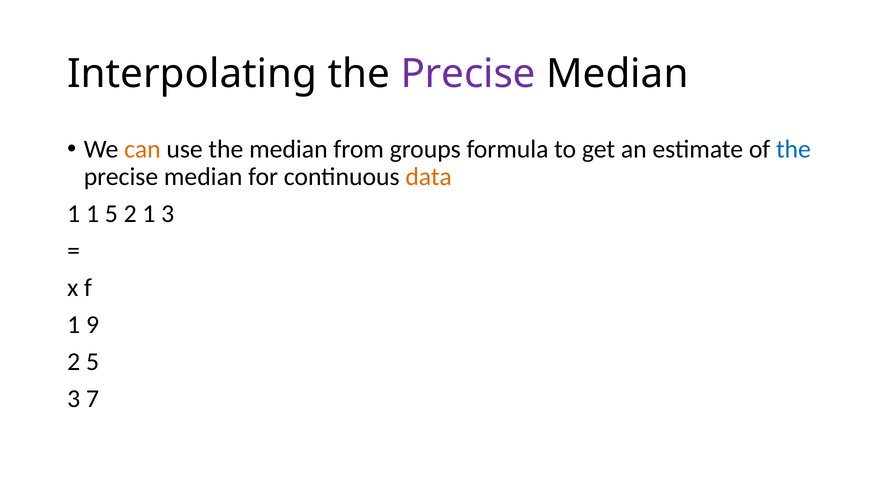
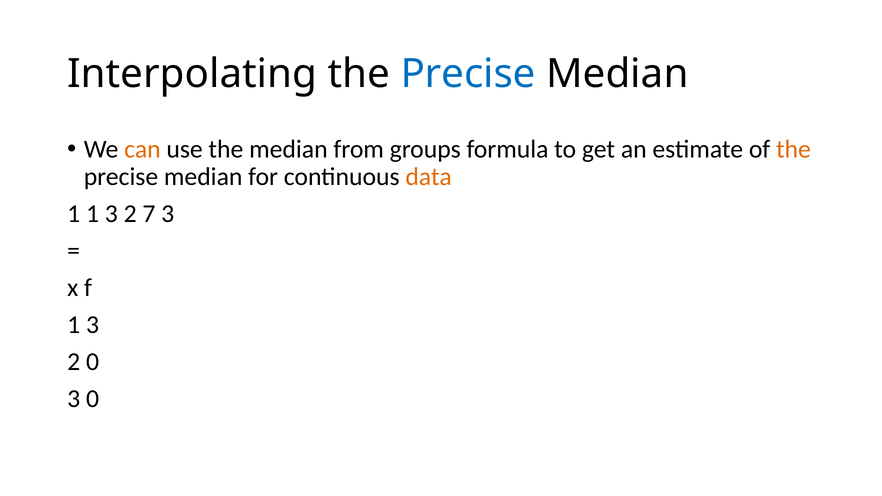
Precise at (468, 74) colour: purple -> blue
the at (793, 149) colour: blue -> orange
1 1 5: 5 -> 3
2 1: 1 -> 7
9 at (93, 325): 9 -> 3
2 5: 5 -> 0
3 7: 7 -> 0
